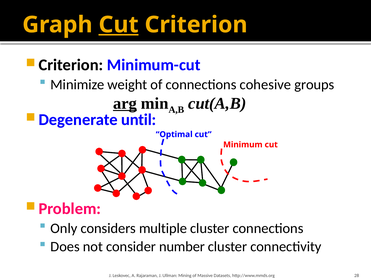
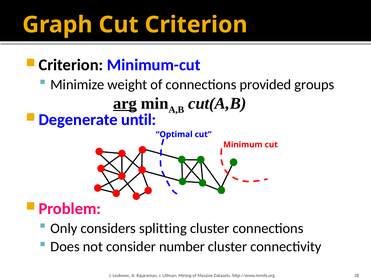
Cut at (119, 25) underline: present -> none
cohesive: cohesive -> provided
multiple: multiple -> splitting
